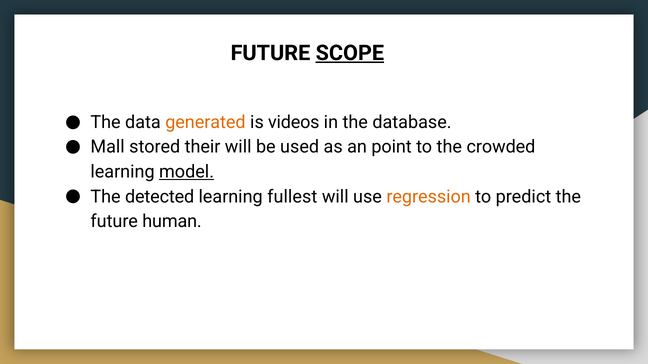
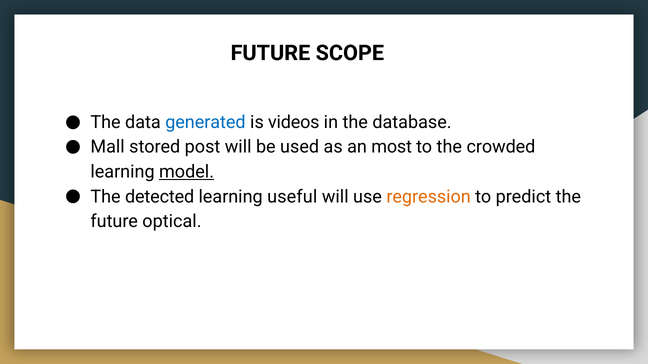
SCOPE underline: present -> none
generated colour: orange -> blue
their: their -> post
point: point -> most
fullest: fullest -> useful
human: human -> optical
